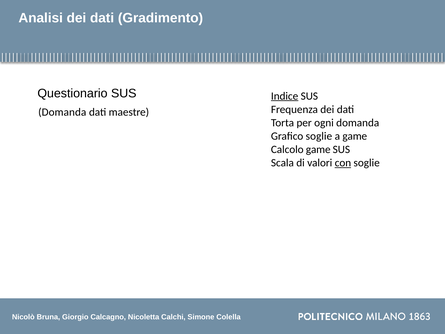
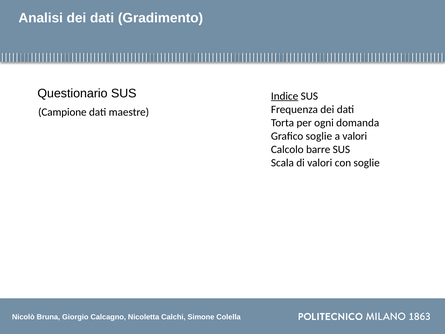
Domanda at (62, 112): Domanda -> Campione
a game: game -> valori
Calcolo game: game -> barre
con underline: present -> none
